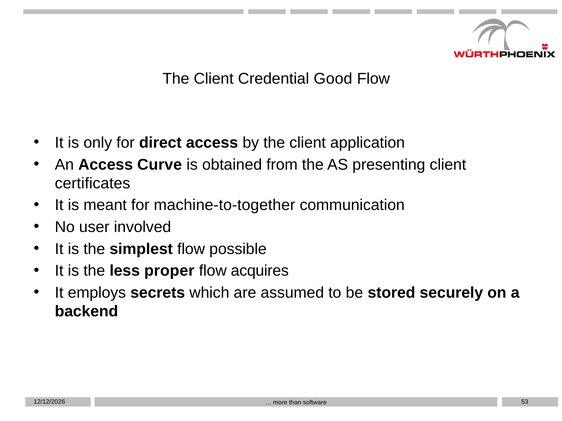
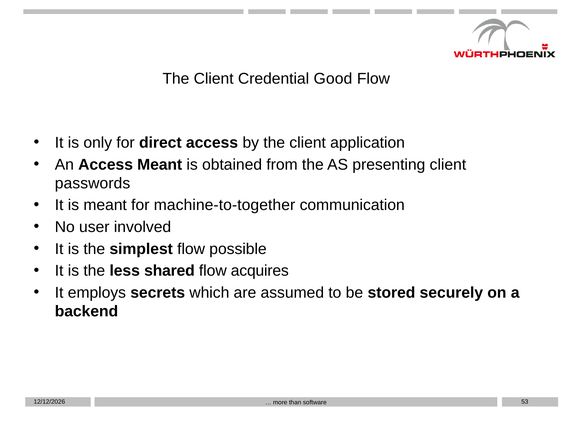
Access Curve: Curve -> Meant
certificates: certificates -> passwords
proper: proper -> shared
